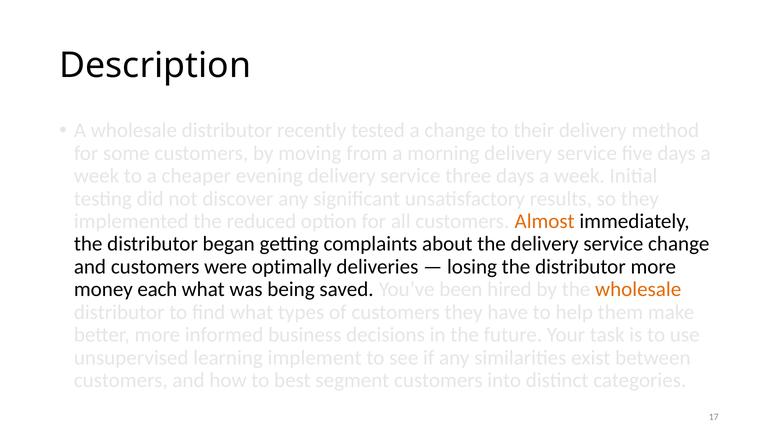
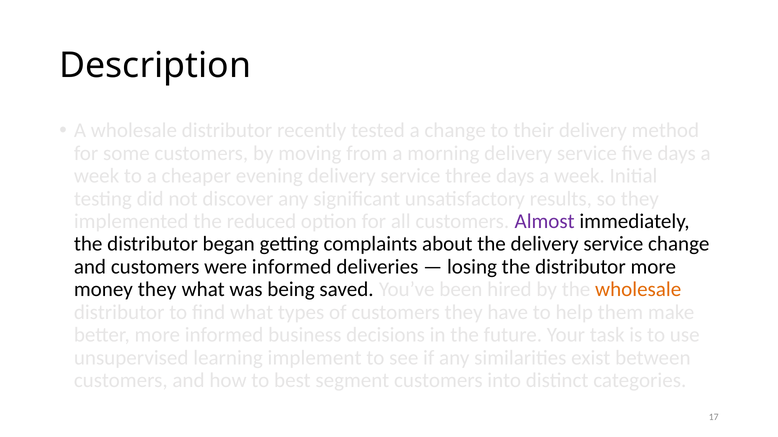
Almost colour: orange -> purple
were optimally: optimally -> informed
money each: each -> they
